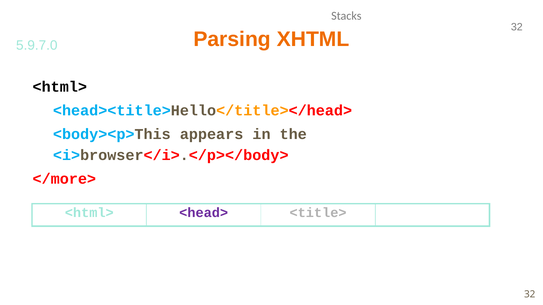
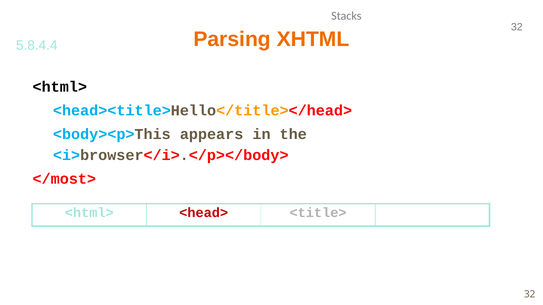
5.9.7.0: 5.9.7.0 -> 5.8.4.4
</more>: </more> -> </most>
<head> colour: purple -> red
